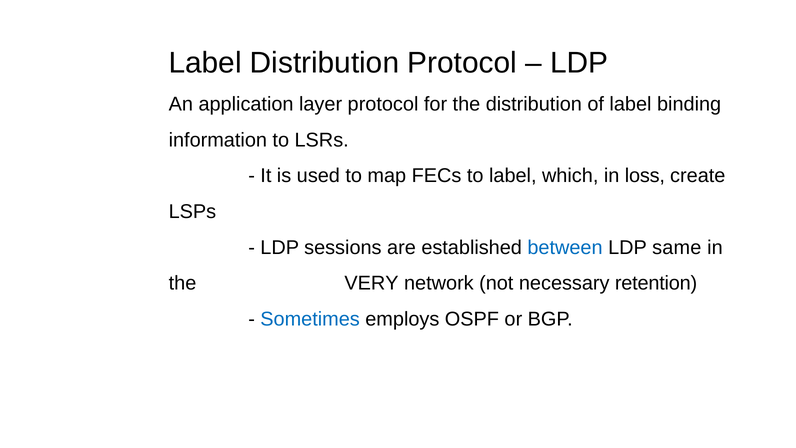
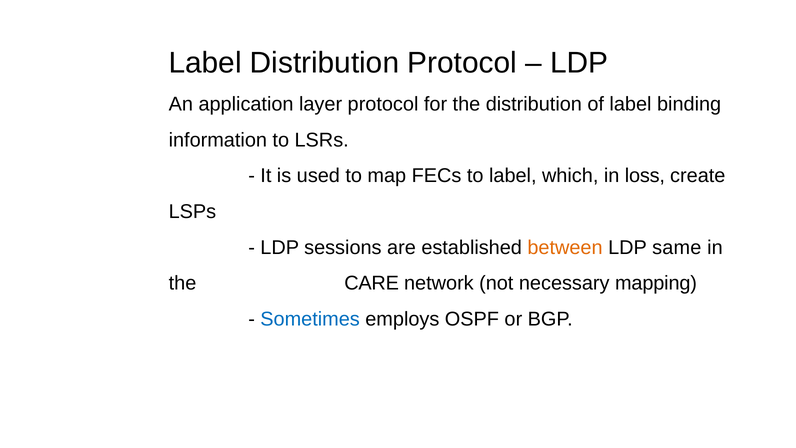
between colour: blue -> orange
VERY: VERY -> CARE
retention: retention -> mapping
